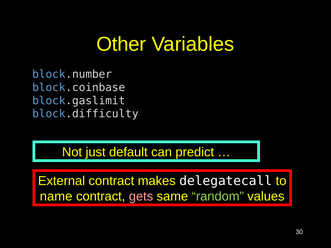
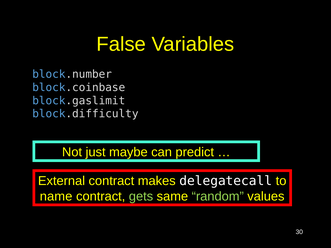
Other: Other -> False
default: default -> maybe
gets colour: pink -> light green
